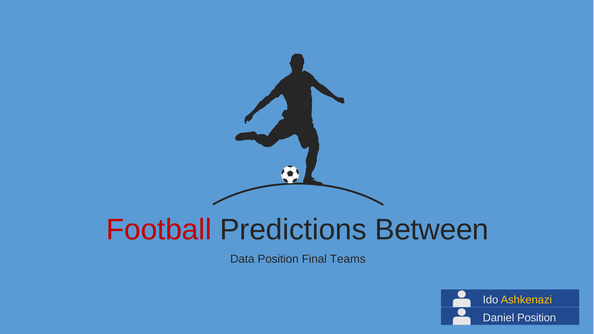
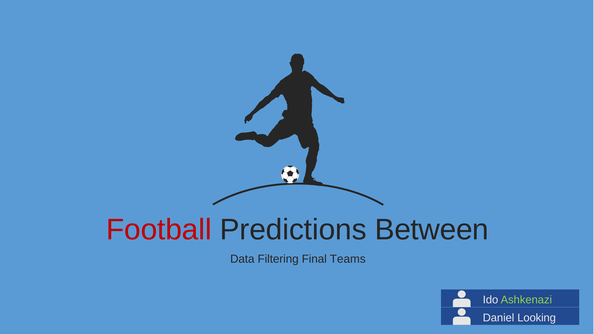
Data Position: Position -> Filtering
Ashkenazi colour: yellow -> light green
Daniel Position: Position -> Looking
